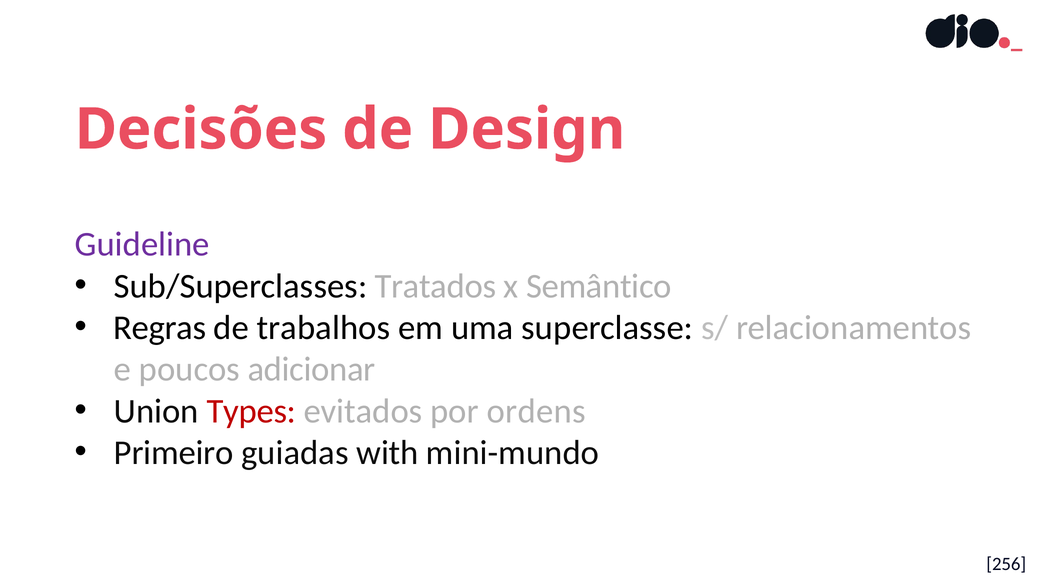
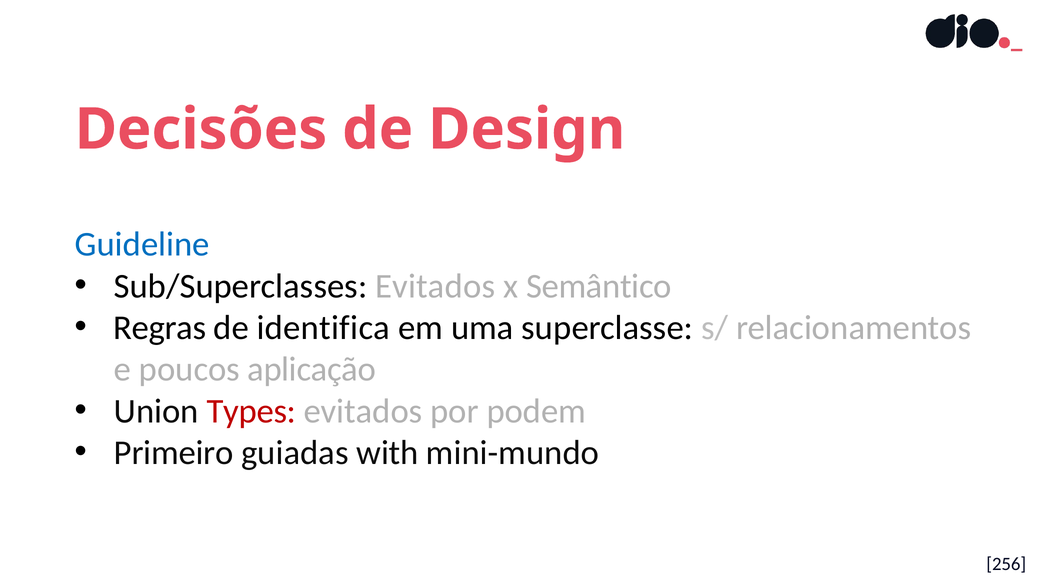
Guideline colour: purple -> blue
Sub/Superclasses Tratados: Tratados -> Evitados
trabalhos: trabalhos -> identifica
adicionar: adicionar -> aplicação
ordens: ordens -> podem
